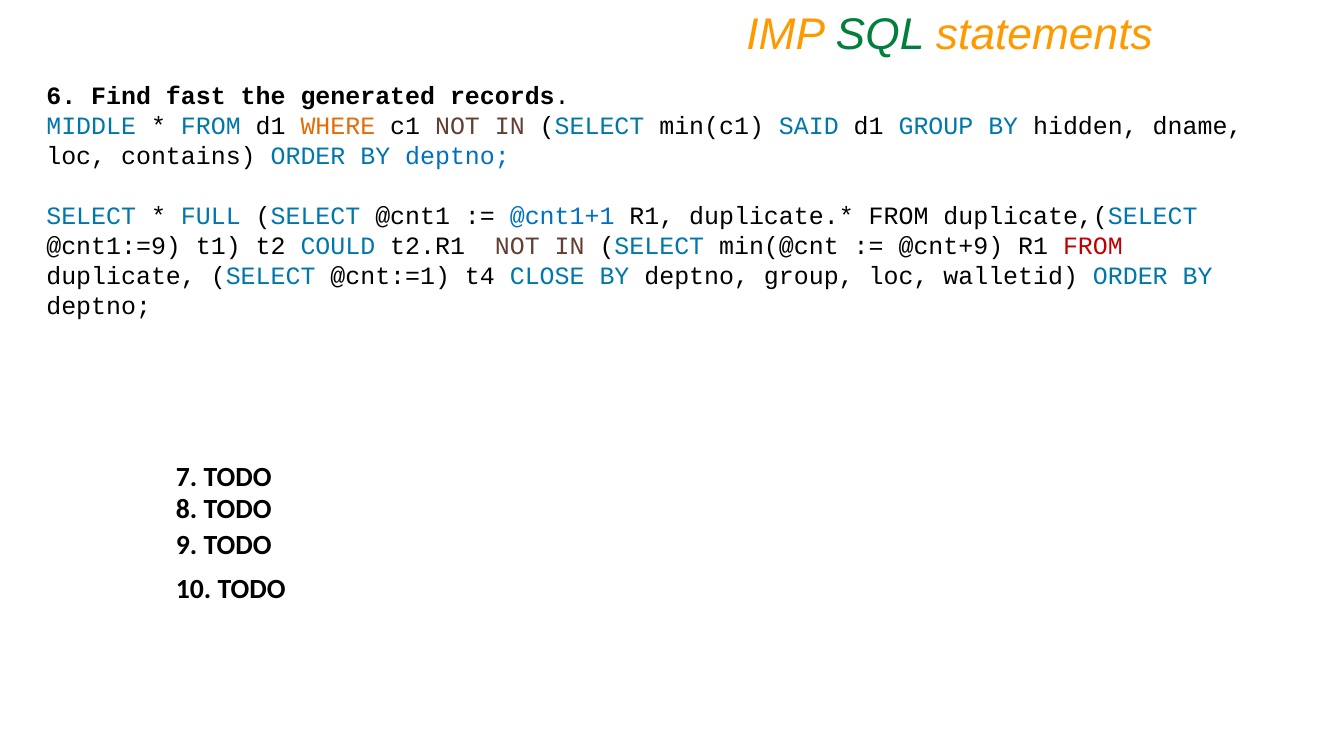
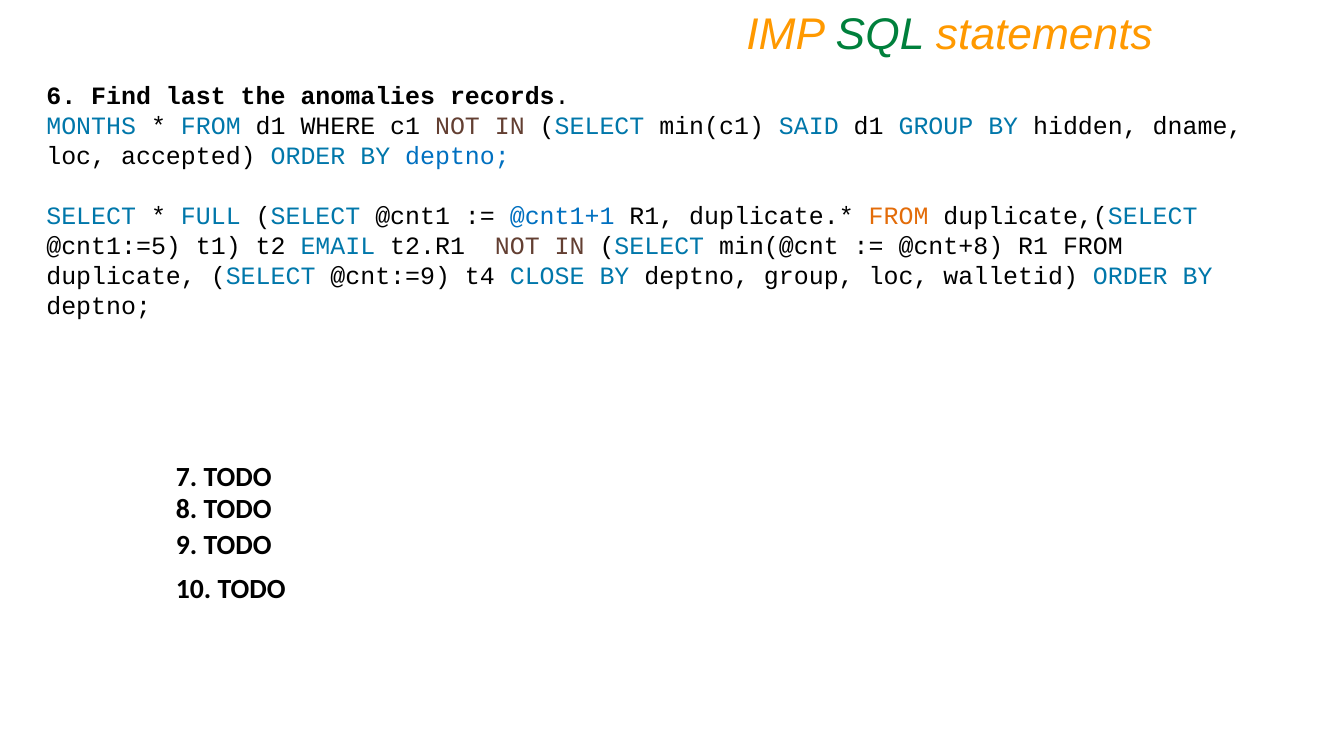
fast: fast -> last
generated: generated -> anomalies
MIDDLE: MIDDLE -> MONTHS
WHERE colour: orange -> black
contains: contains -> accepted
FROM at (899, 216) colour: black -> orange
@cnt1:=9: @cnt1:=9 -> @cnt1:=5
COULD: COULD -> EMAIL
@cnt+9: @cnt+9 -> @cnt+8
FROM at (1093, 246) colour: red -> black
@cnt:=1: @cnt:=1 -> @cnt:=9
